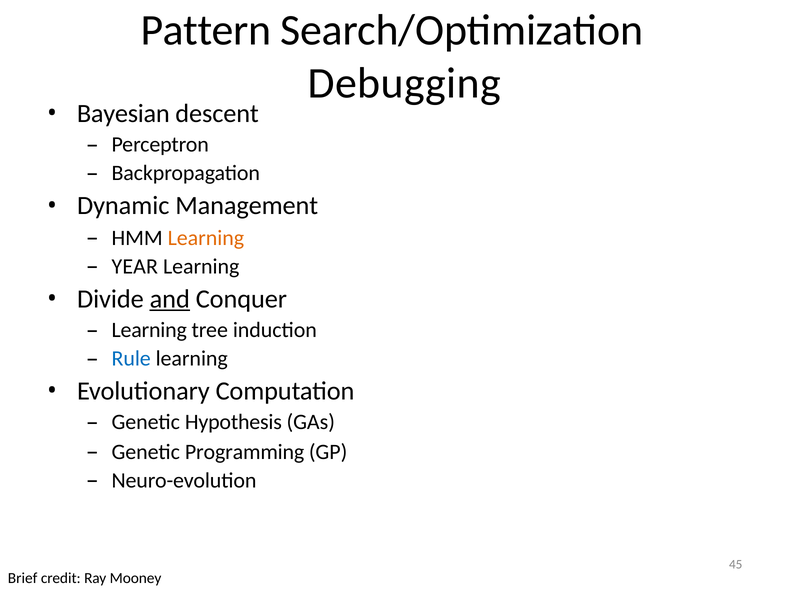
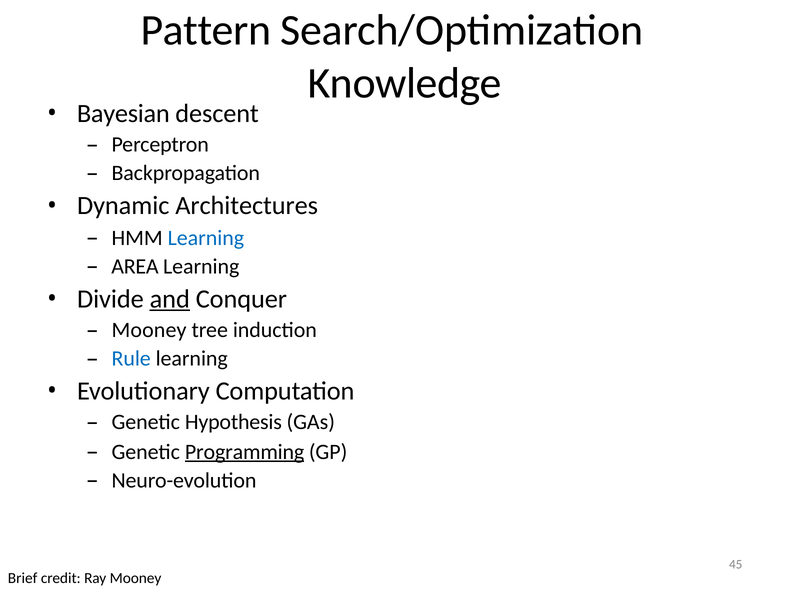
Debugging: Debugging -> Knowledge
Management: Management -> Architectures
Learning at (206, 238) colour: orange -> blue
YEAR: YEAR -> AREA
Learning at (149, 330): Learning -> Mooney
Programming underline: none -> present
